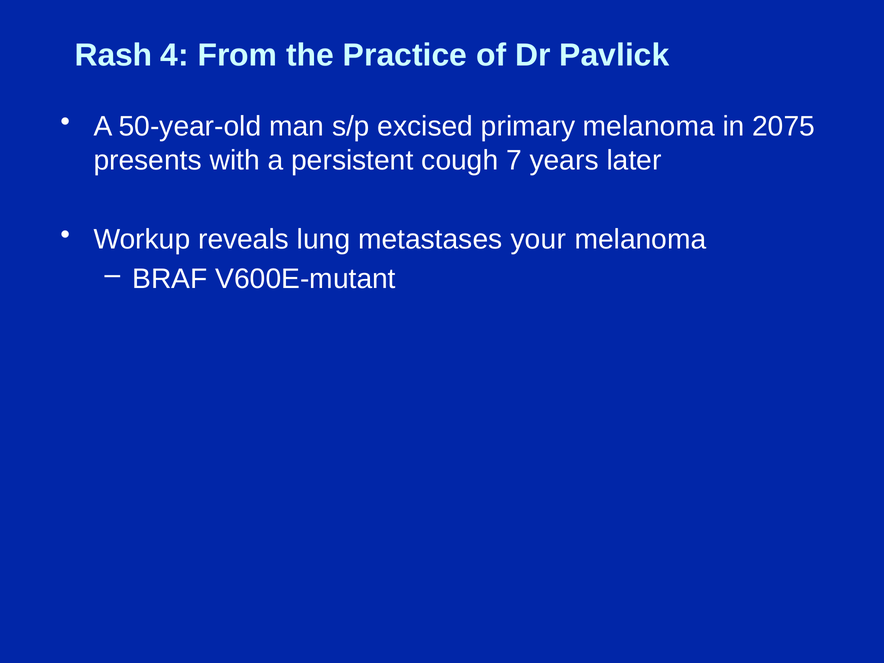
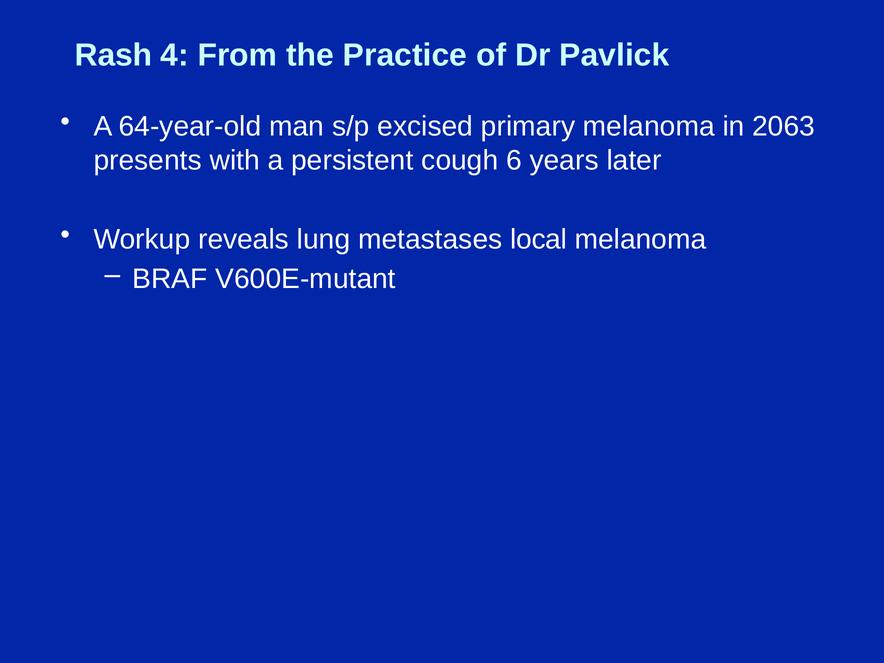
50-year-old: 50-year-old -> 64-year-old
2075: 2075 -> 2063
7: 7 -> 6
your: your -> local
